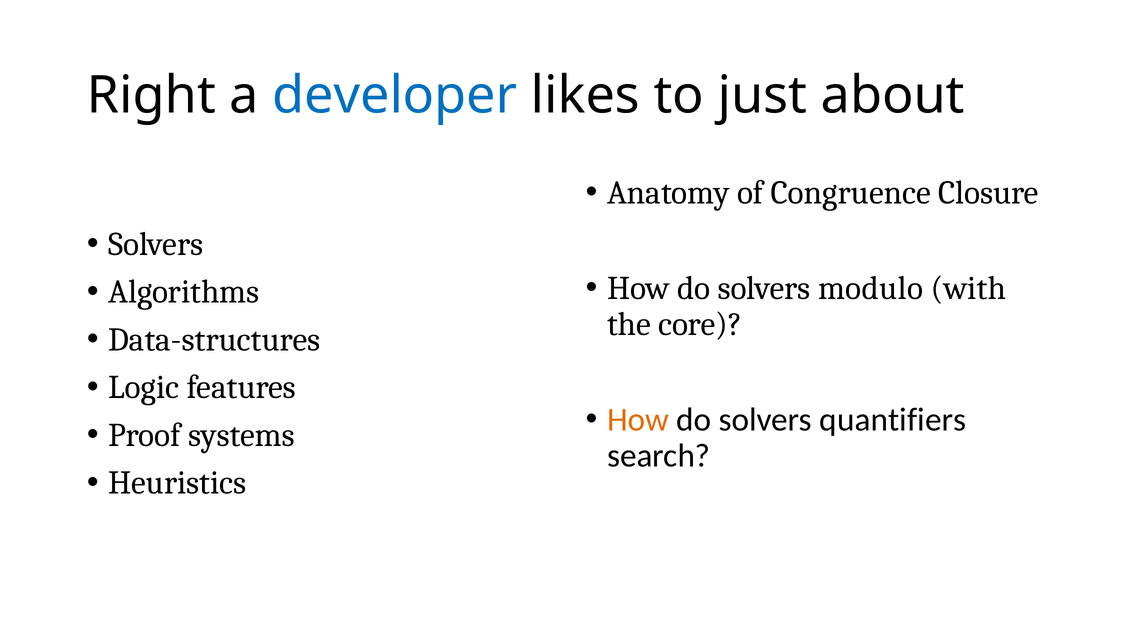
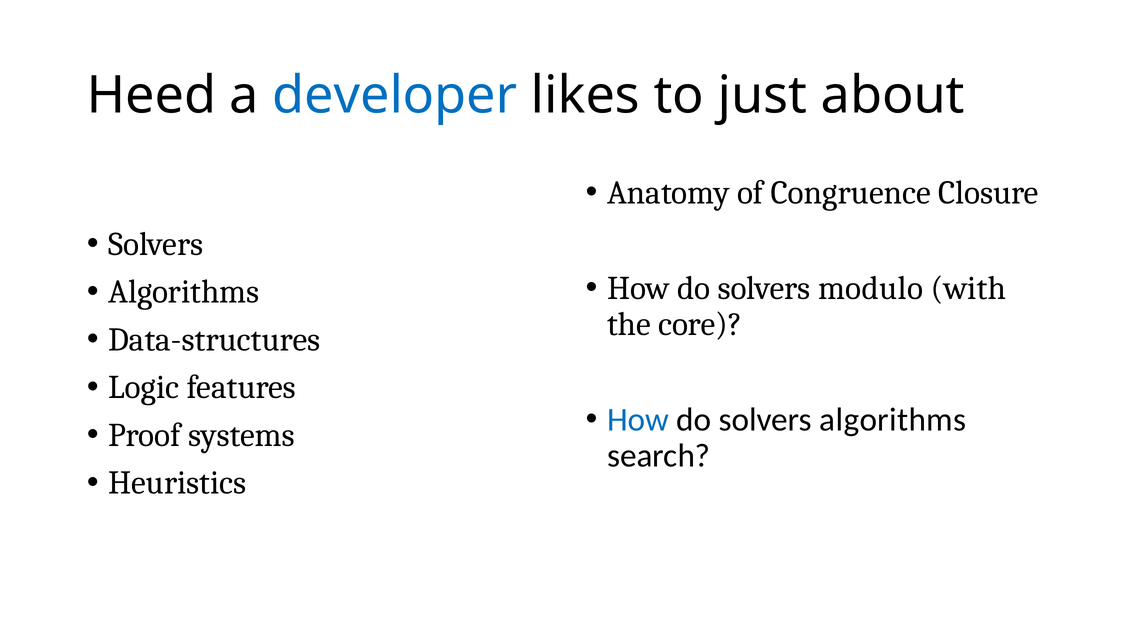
Right: Right -> Heed
How at (638, 420) colour: orange -> blue
solvers quantifiers: quantifiers -> algorithms
